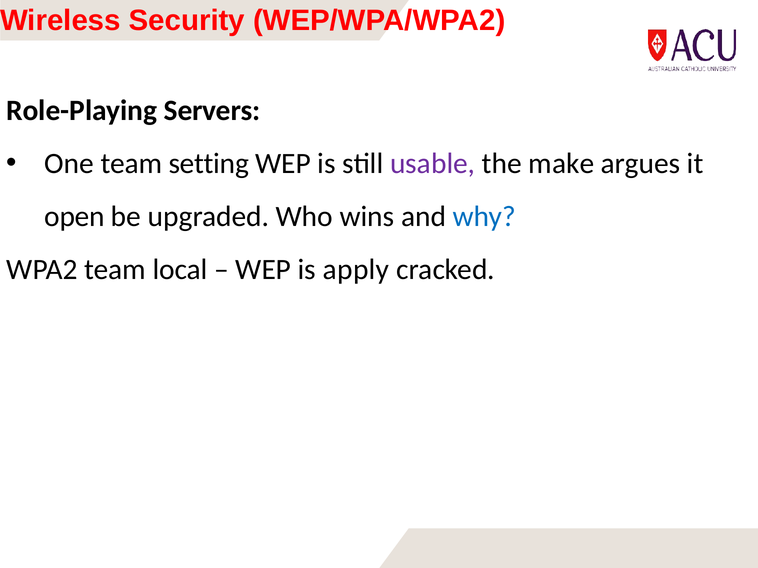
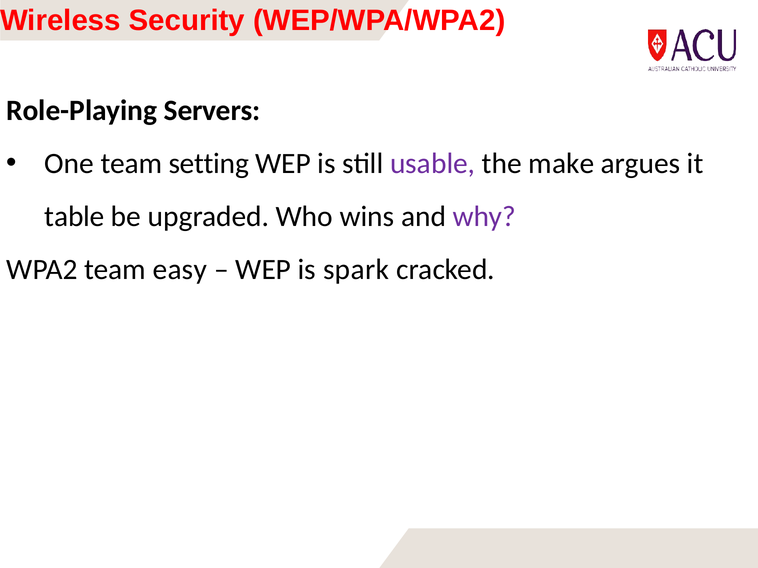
open: open -> table
why colour: blue -> purple
local: local -> easy
apply: apply -> spark
